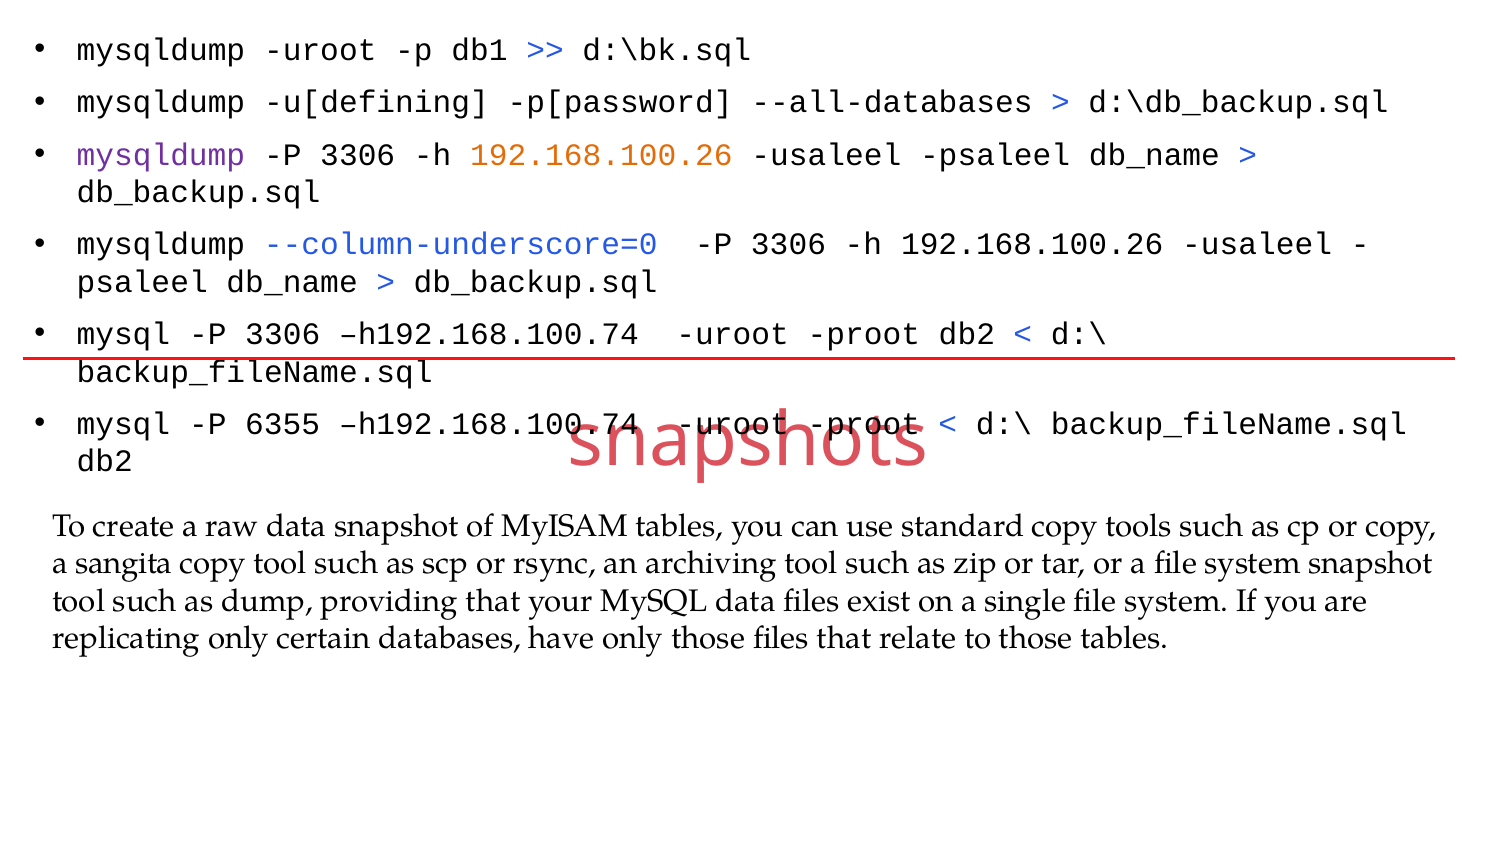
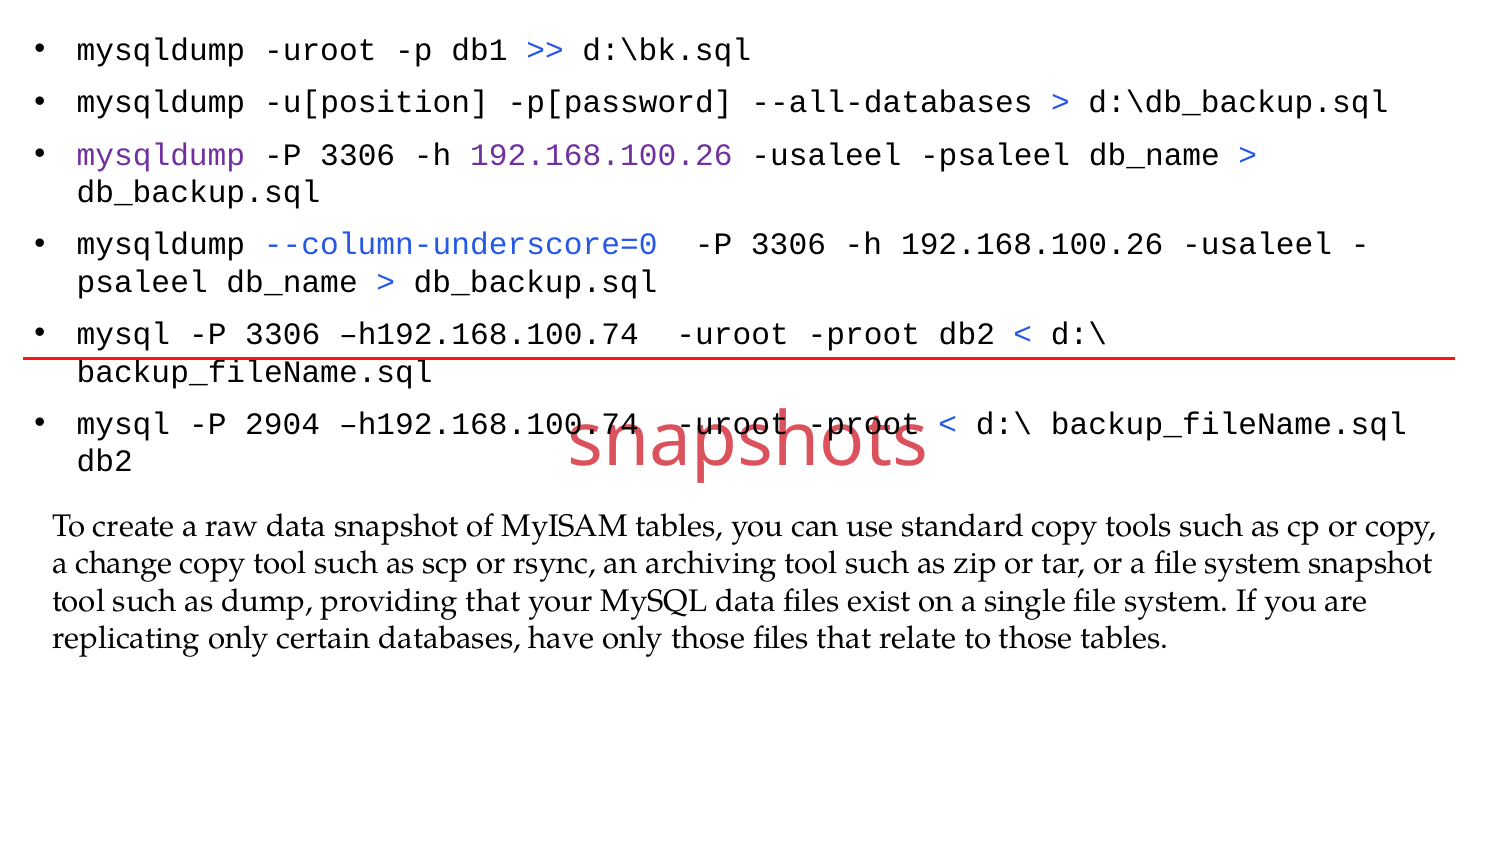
u[defining: u[defining -> u[position
192.168.100.26 at (601, 155) colour: orange -> purple
6355: 6355 -> 2904
sangita: sangita -> change
